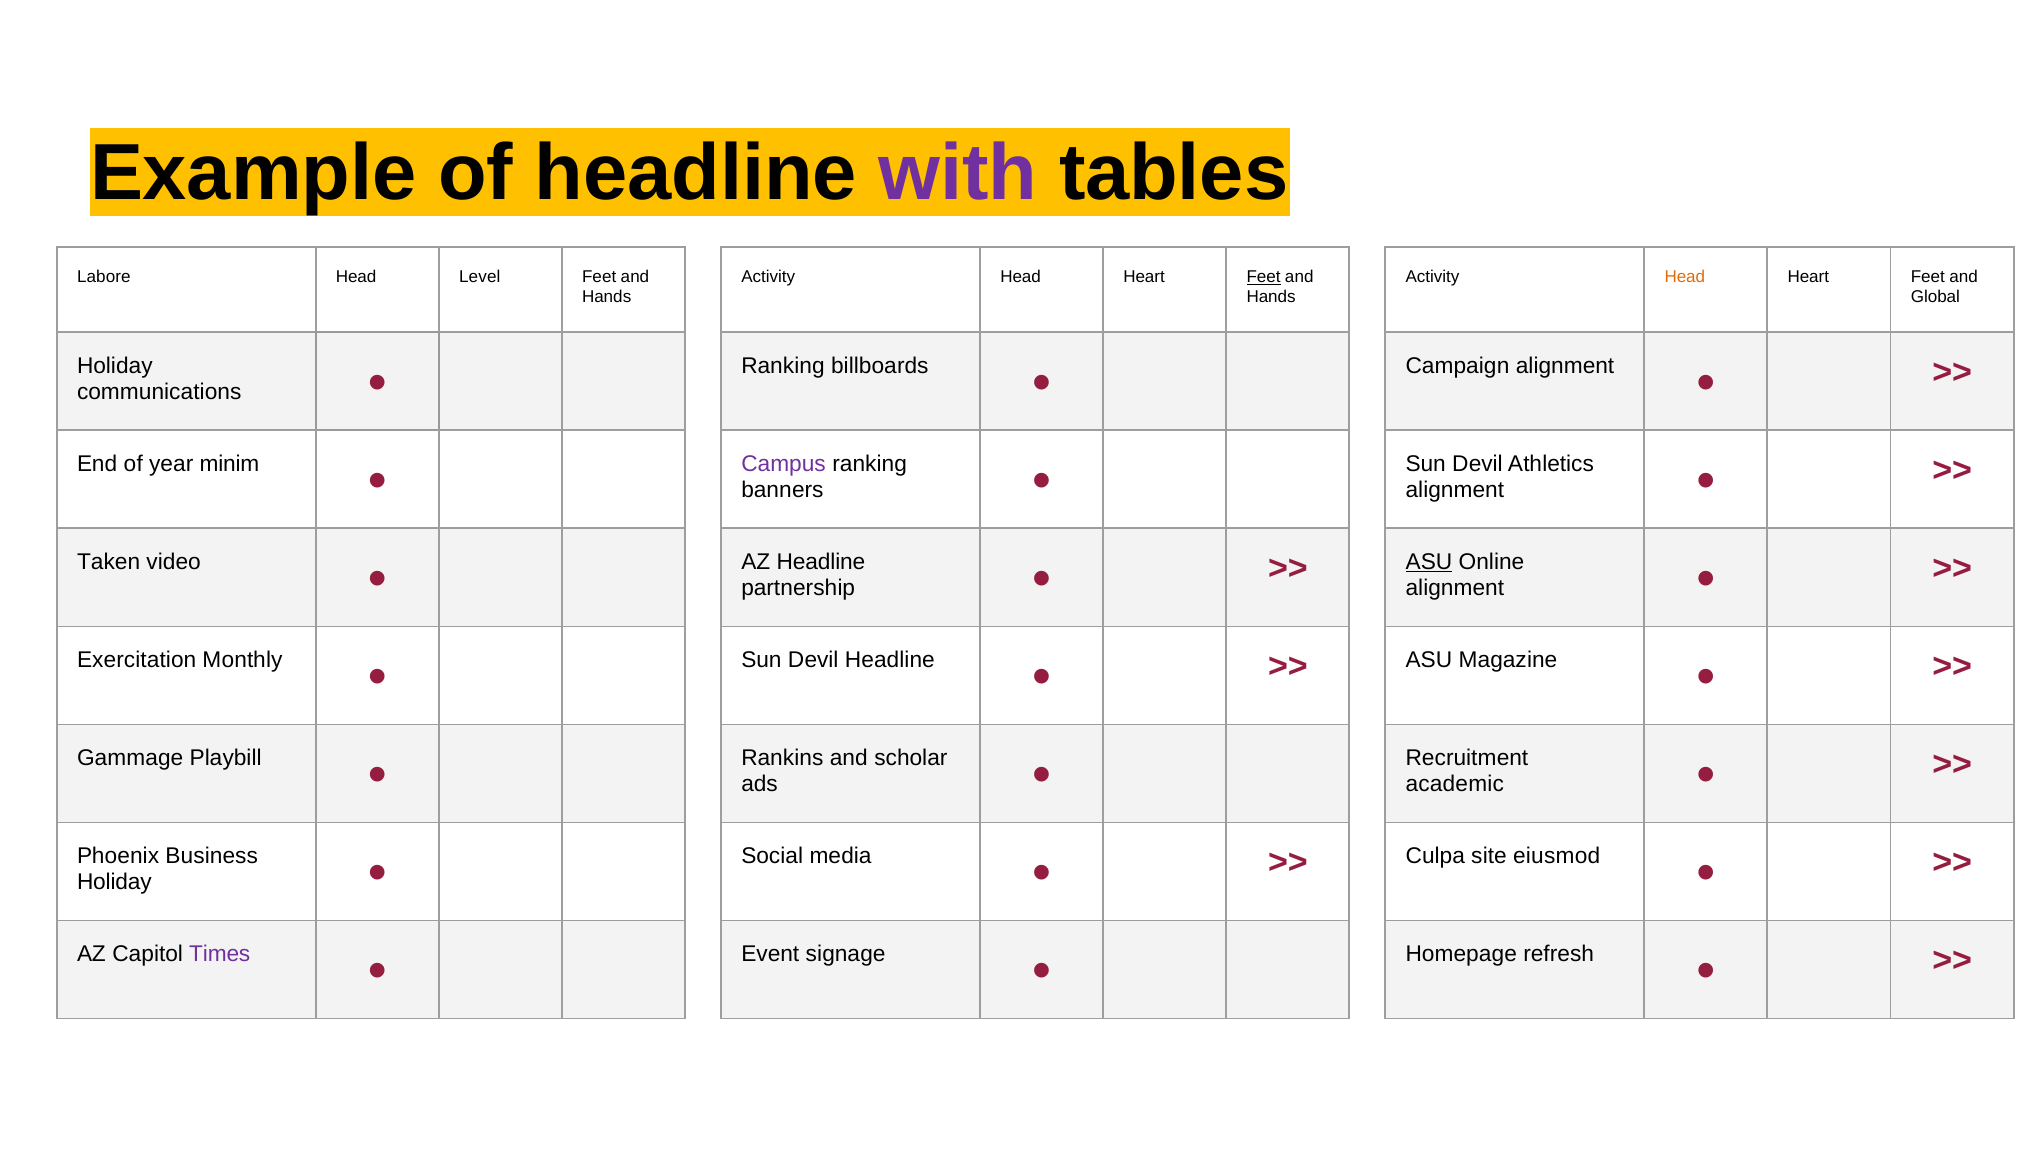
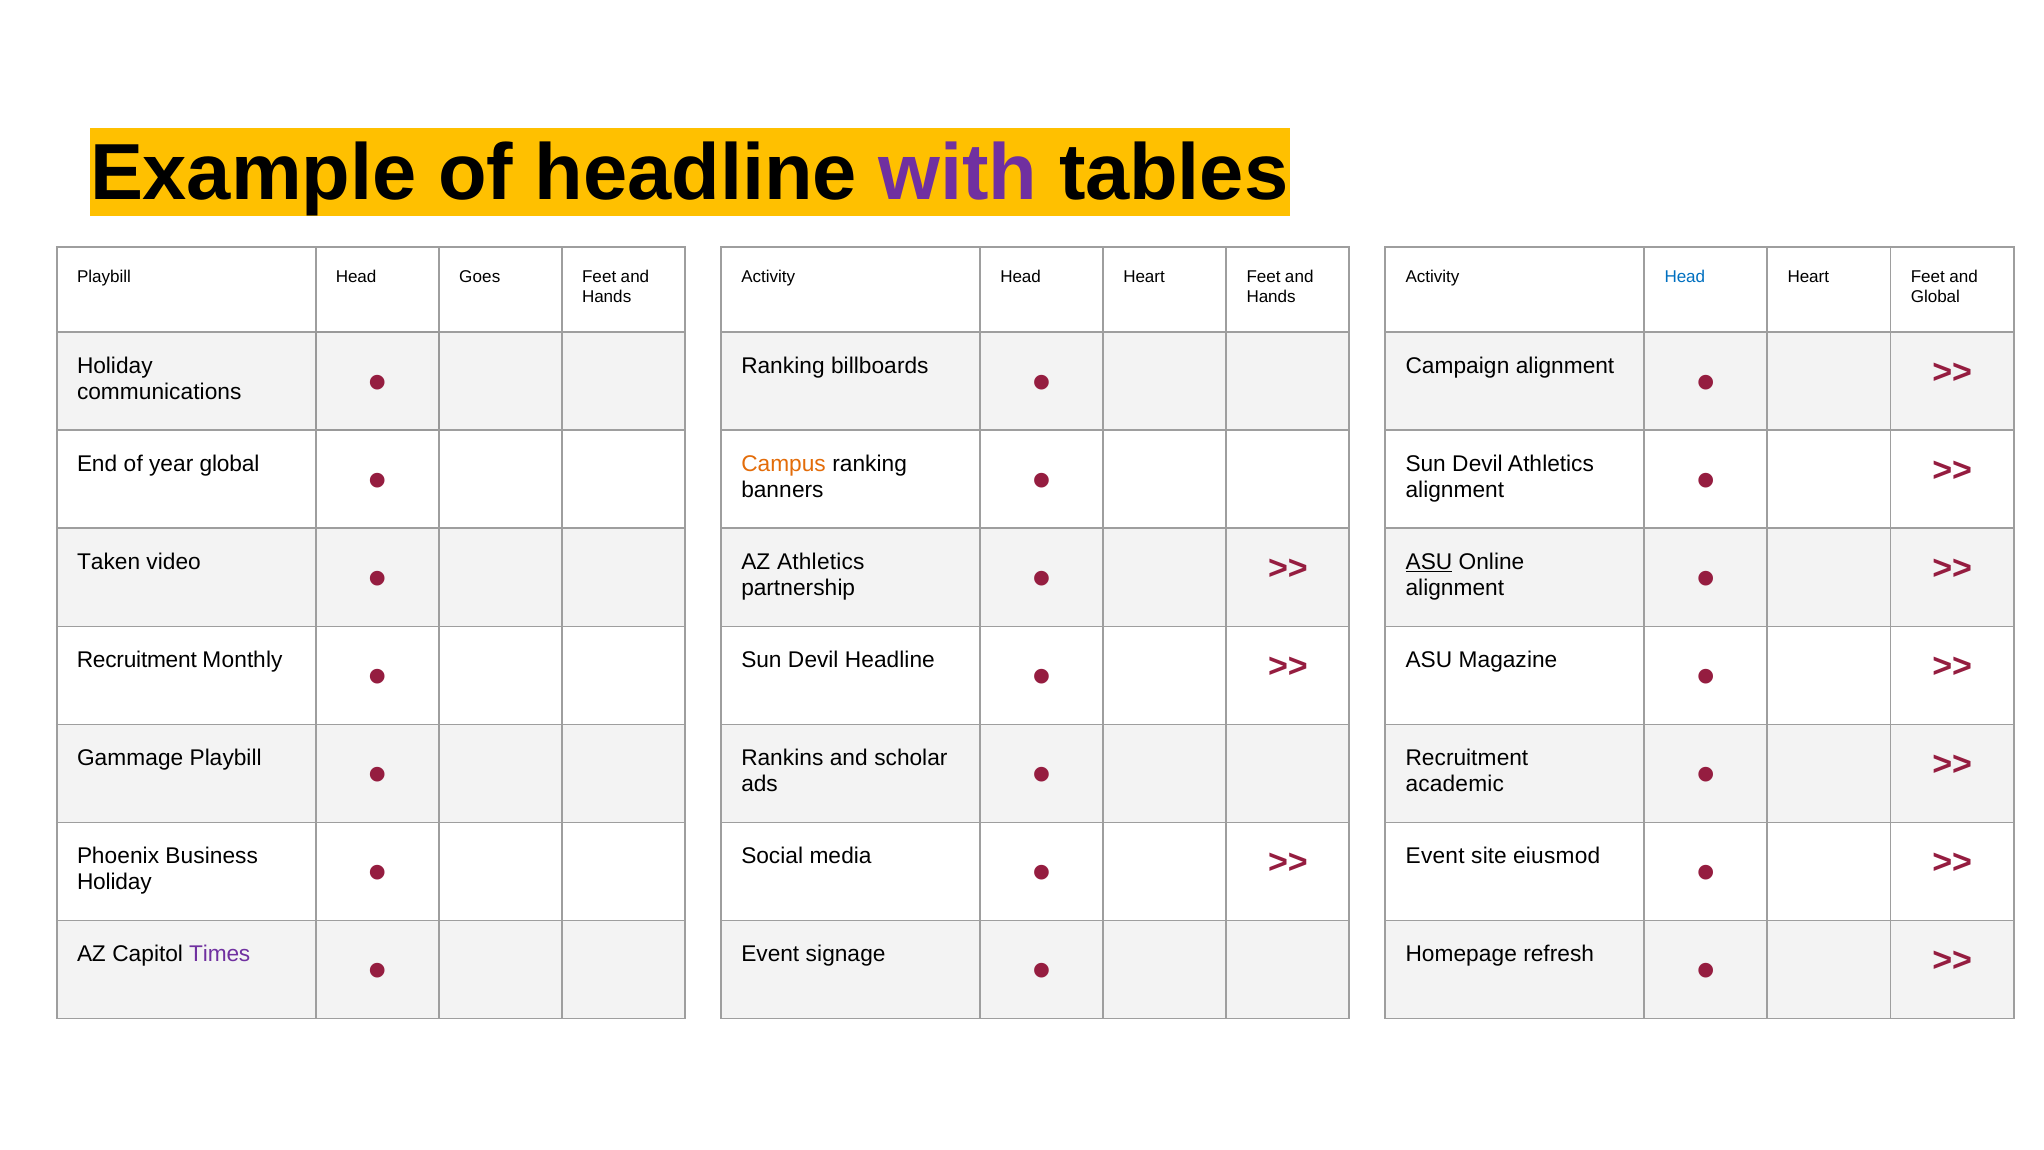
Labore at (104, 277): Labore -> Playbill
Level: Level -> Goes
Feet at (1264, 277) underline: present -> none
Head at (1685, 277) colour: orange -> blue
year minim: minim -> global
Campus colour: purple -> orange
AZ Headline: Headline -> Athletics
Exercitation at (137, 660): Exercitation -> Recruitment
Culpa at (1435, 856): Culpa -> Event
